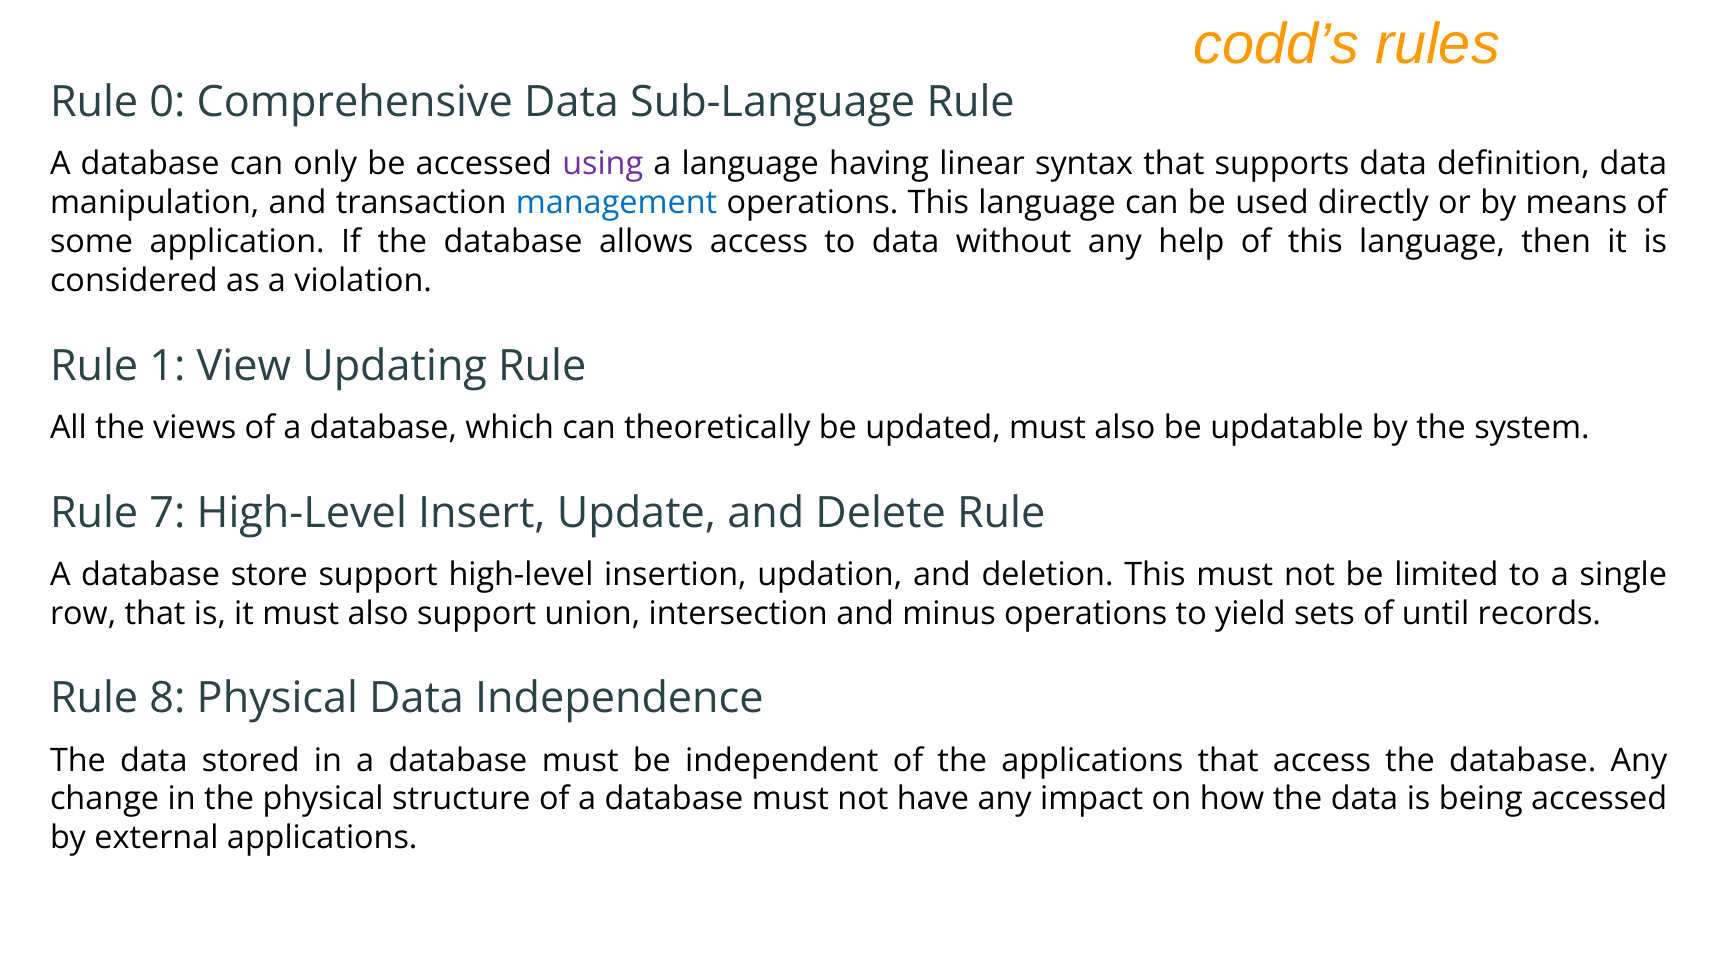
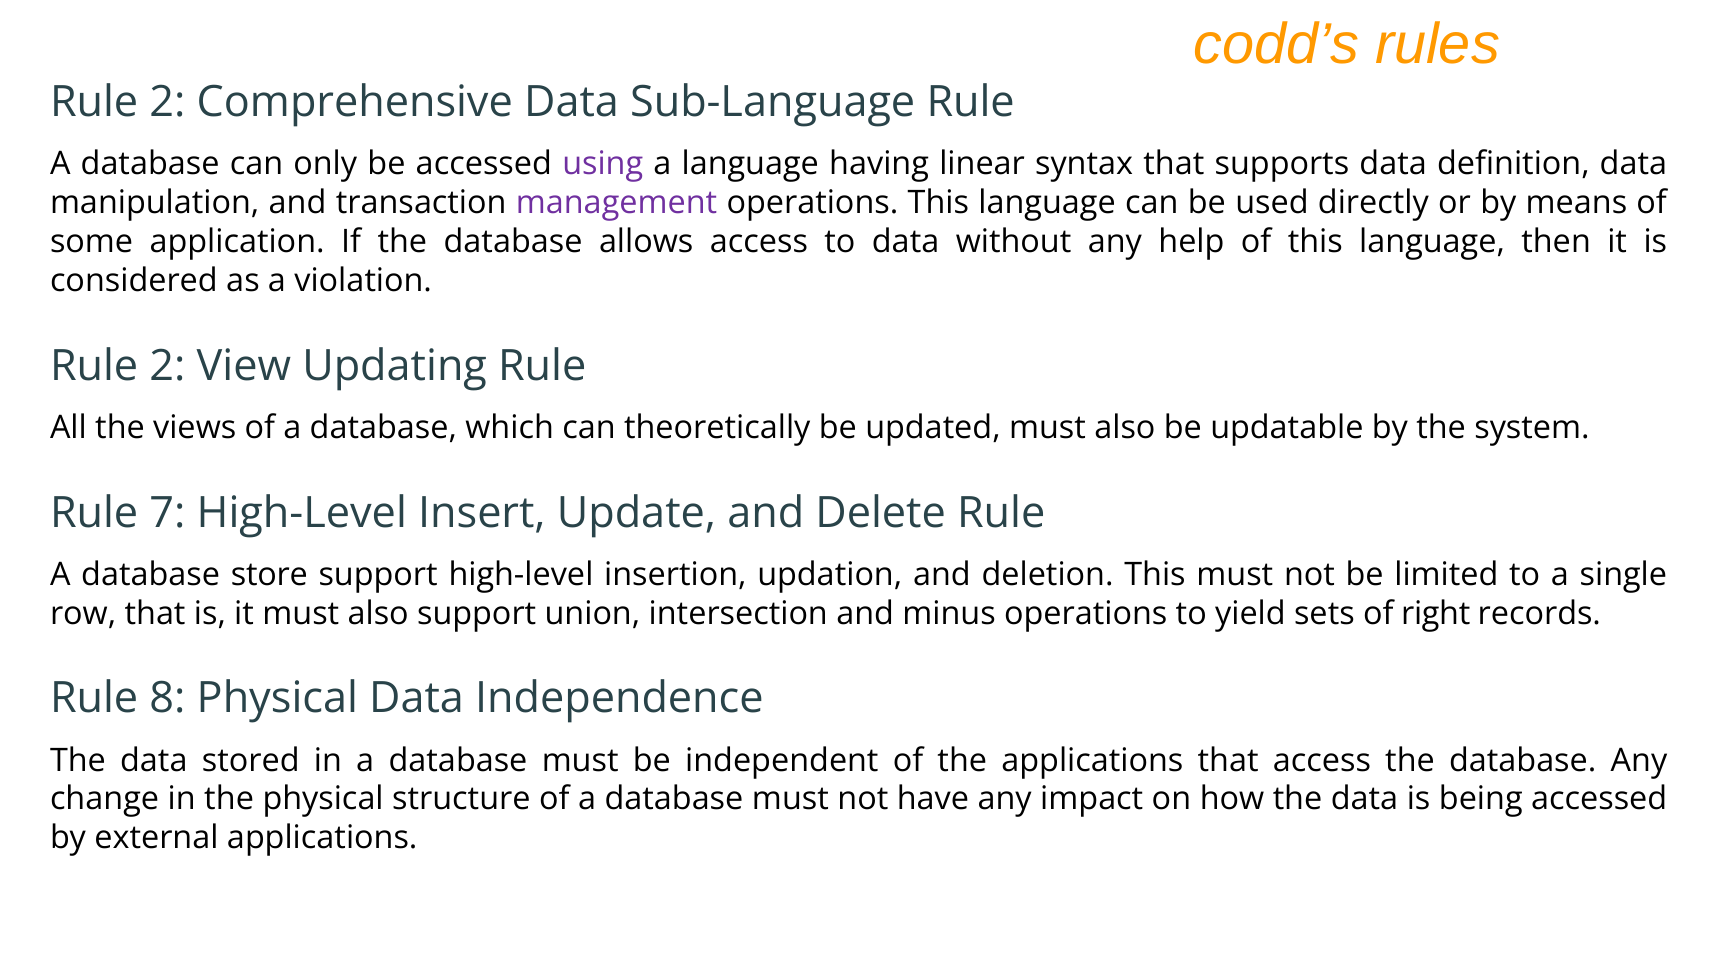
0 at (167, 102): 0 -> 2
management colour: blue -> purple
1 at (167, 366): 1 -> 2
until: until -> right
